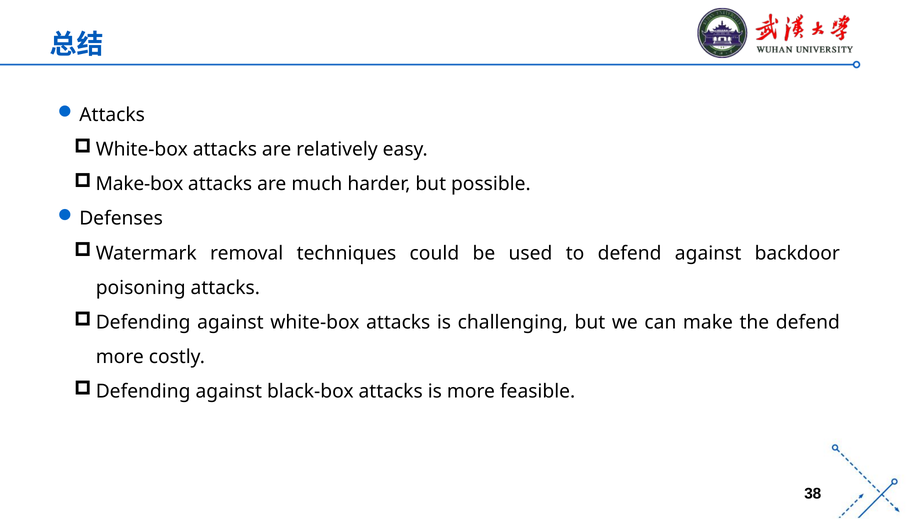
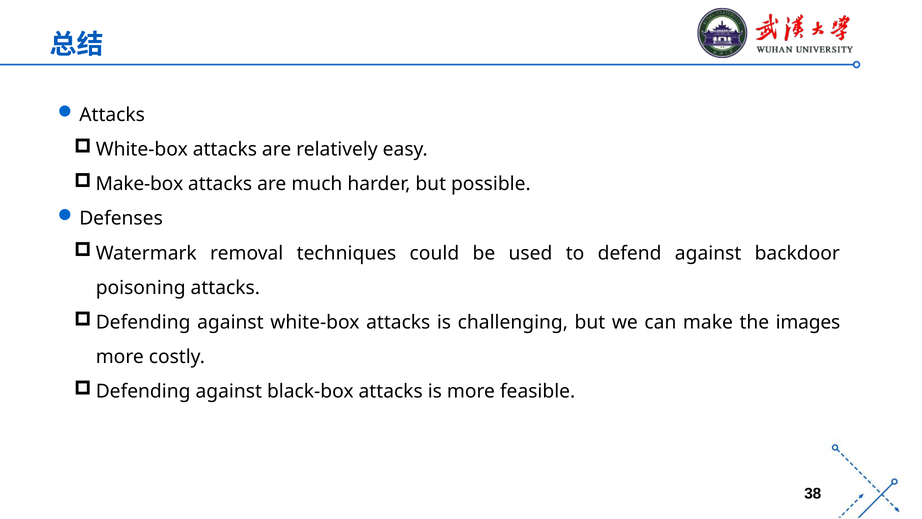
the defend: defend -> images
